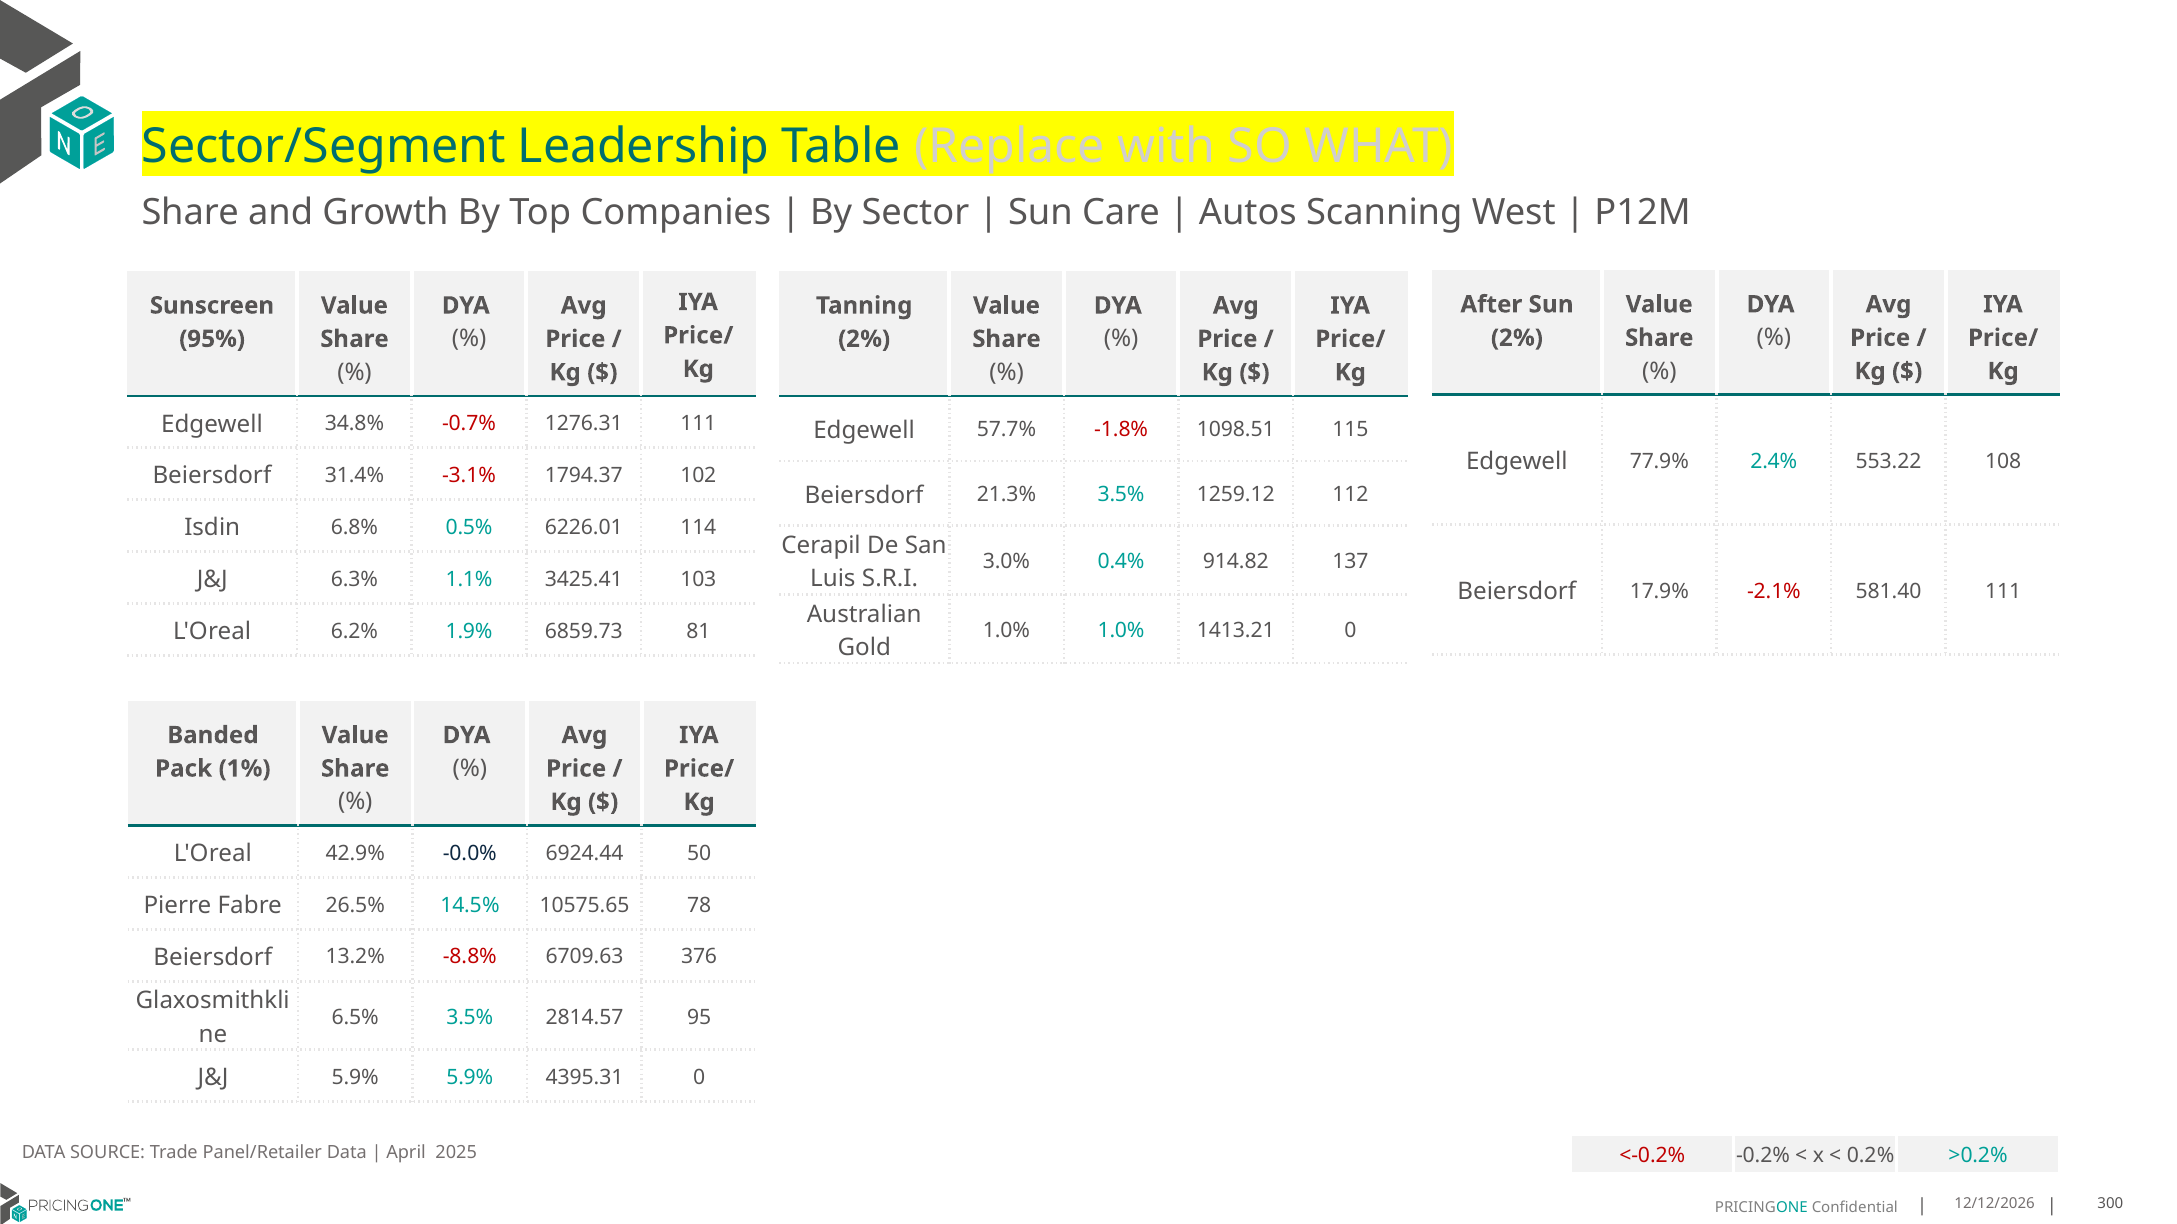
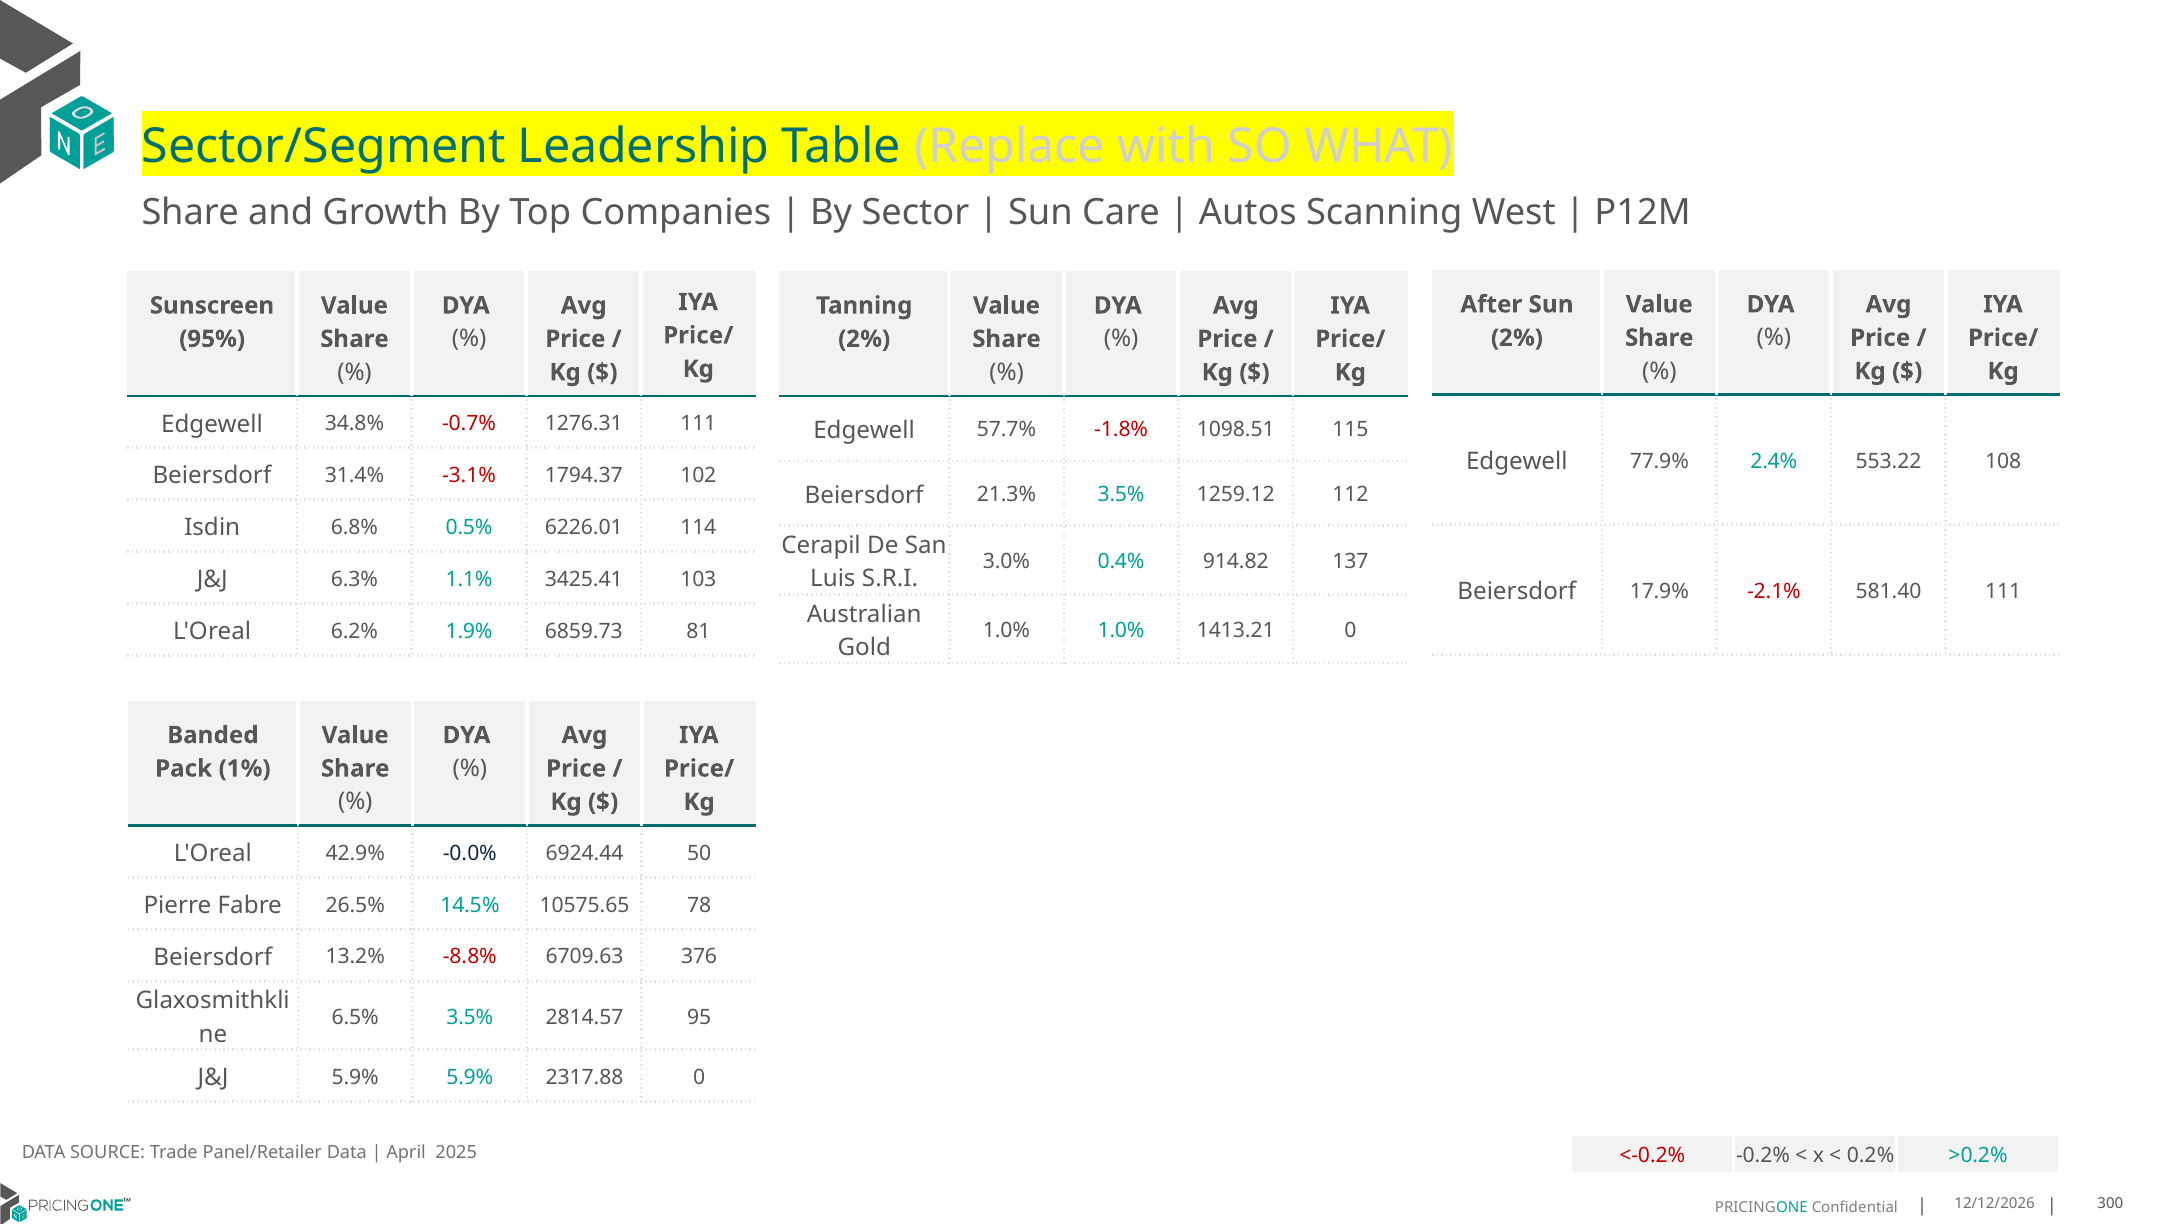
4395.31: 4395.31 -> 2317.88
